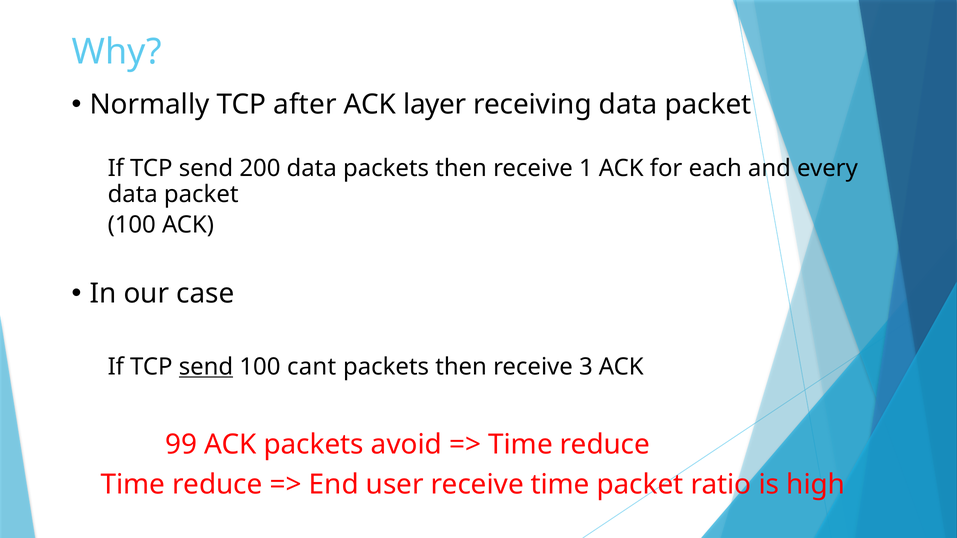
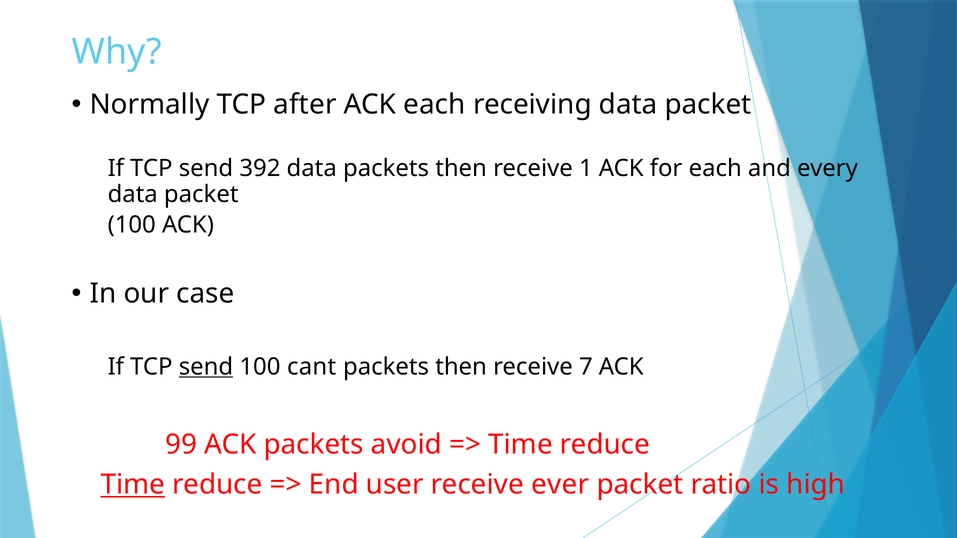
ACK layer: layer -> each
200: 200 -> 392
3: 3 -> 7
Time at (133, 485) underline: none -> present
receive time: time -> ever
